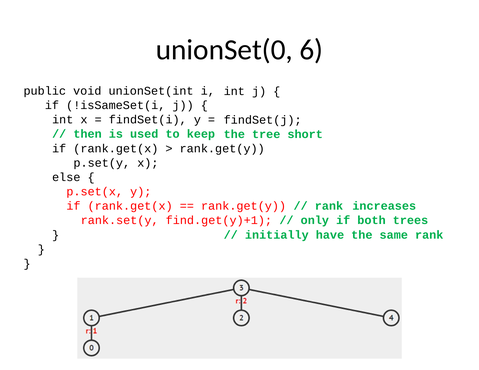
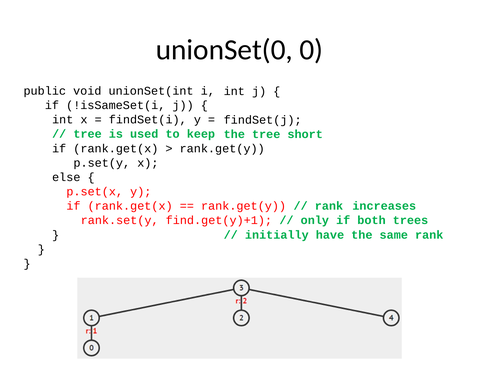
6: 6 -> 0
then at (88, 134): then -> tree
